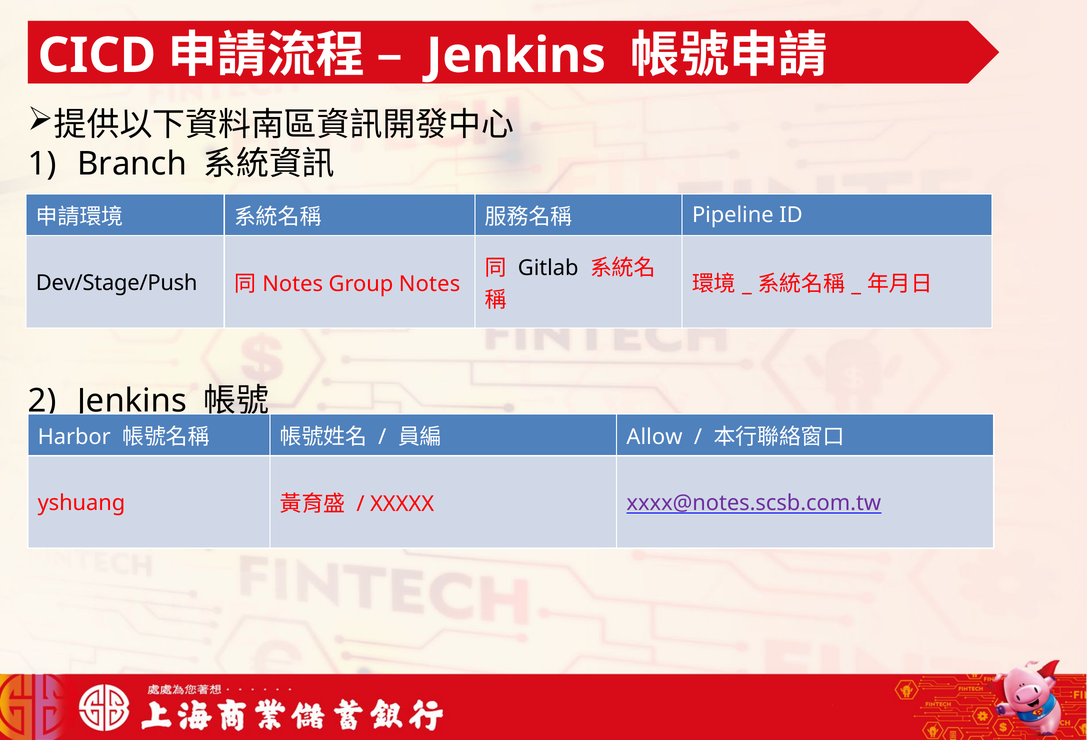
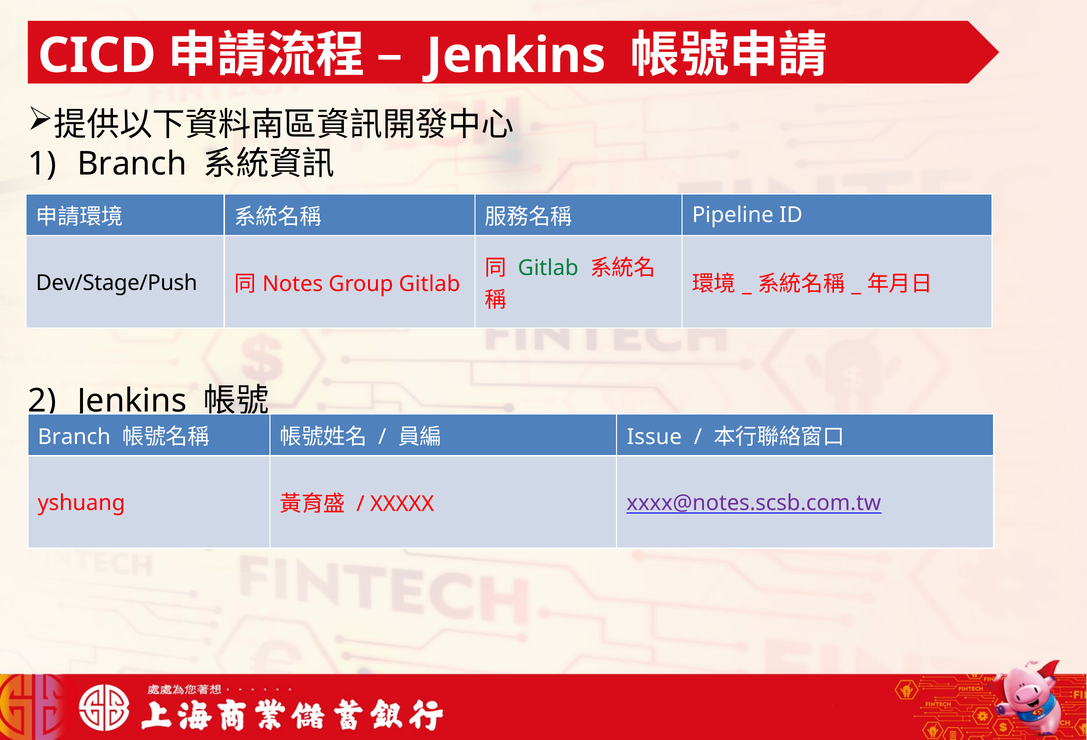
Gitlab at (548, 268) colour: black -> green
Group Notes: Notes -> Gitlab
Harbor at (74, 437): Harbor -> Branch
Allow: Allow -> Issue
